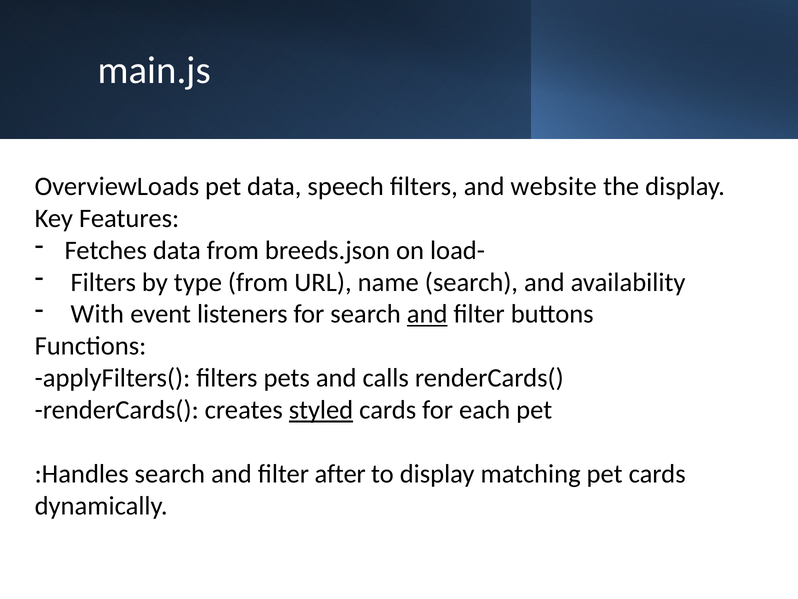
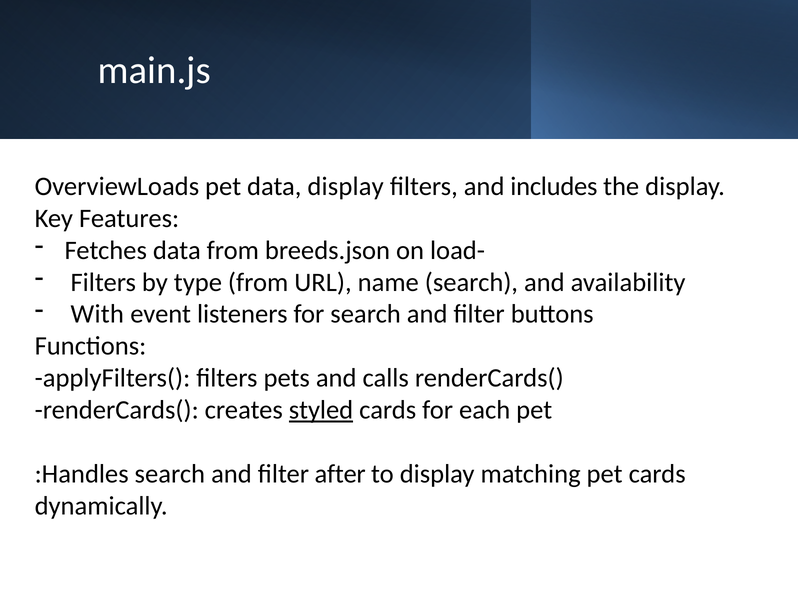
data speech: speech -> display
website: website -> includes
and at (427, 314) underline: present -> none
